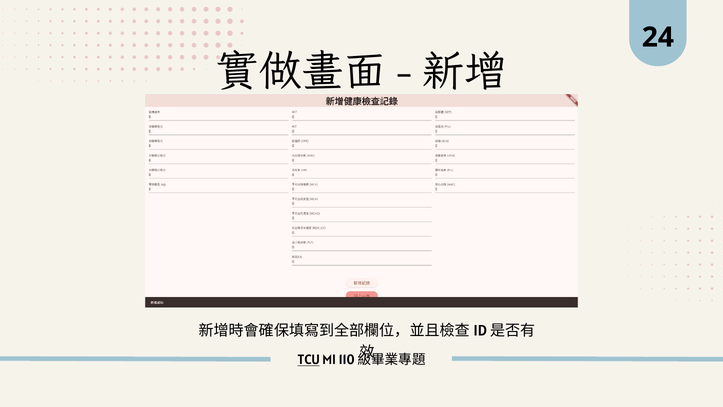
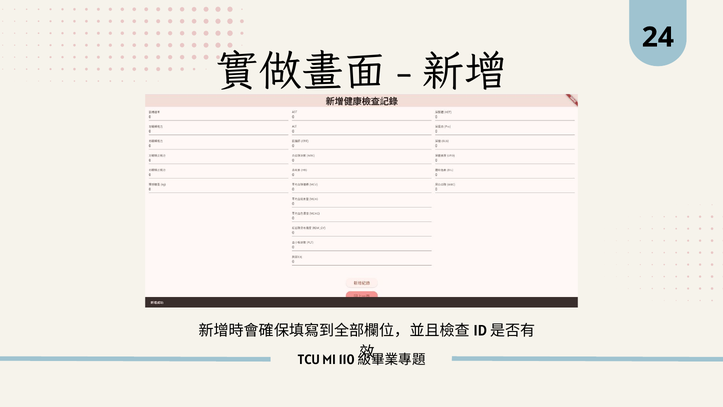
TCU underline: present -> none
